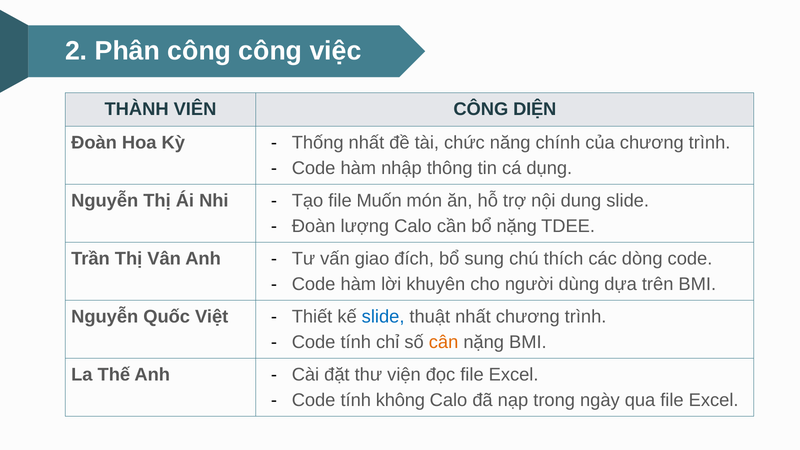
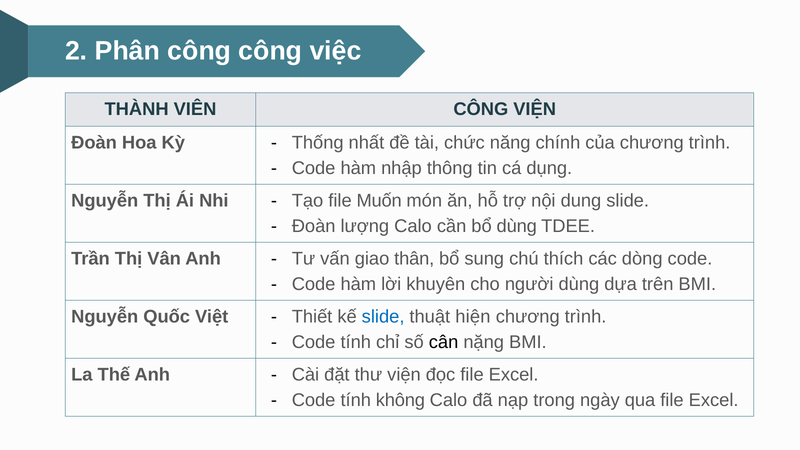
CÔNG DIỆN: DIỆN -> VIỆN
bổ nặng: nặng -> dùng
đích: đích -> thân
thuật nhất: nhất -> hiện
cân colour: orange -> black
